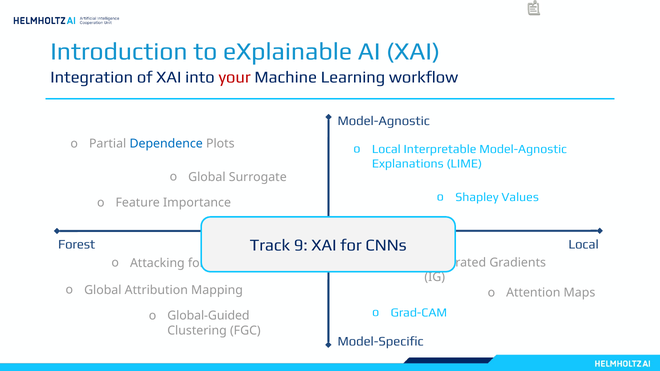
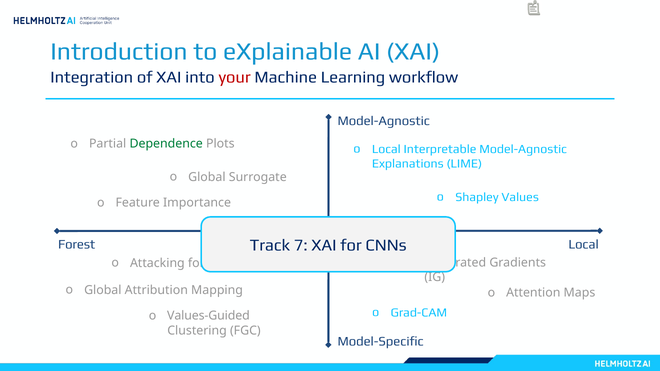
Dependence colour: blue -> green
9: 9 -> 7
Global-Guided: Global-Guided -> Values-Guided
